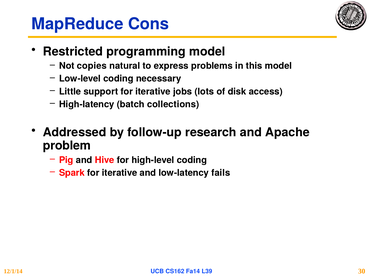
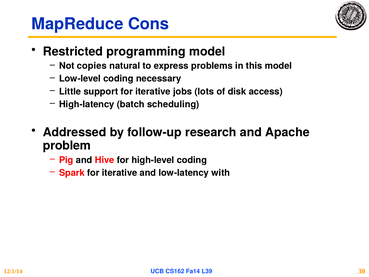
collections: collections -> scheduling
fails: fails -> with
